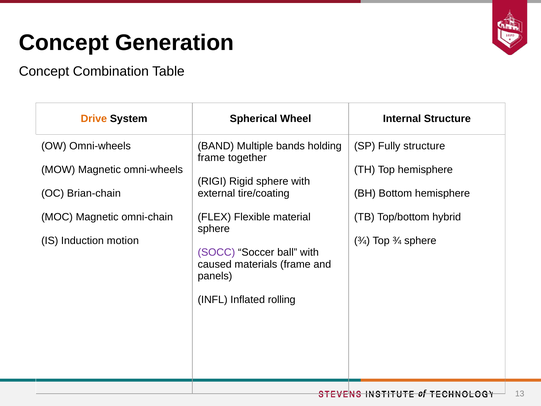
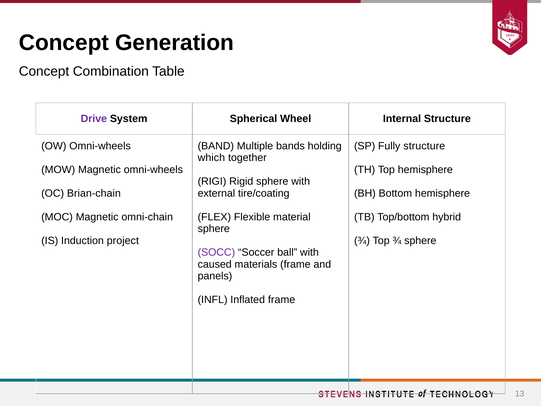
Drive colour: orange -> purple
frame at (211, 158): frame -> which
motion: motion -> project
Inflated rolling: rolling -> frame
